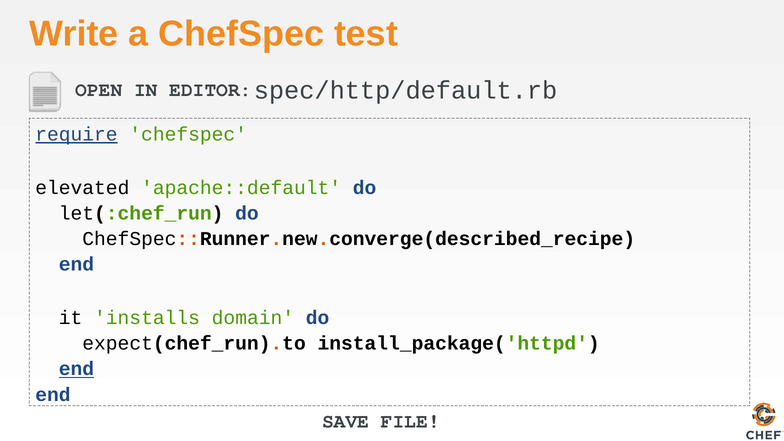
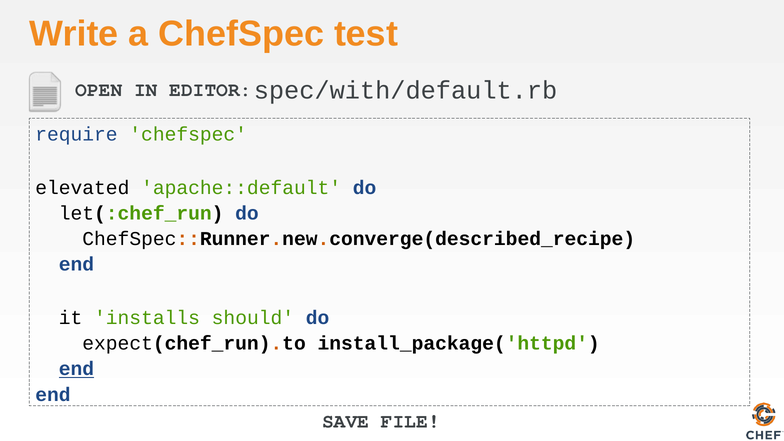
spec/http/default.rb: spec/http/default.rb -> spec/with/default.rb
require underline: present -> none
domain: domain -> should
